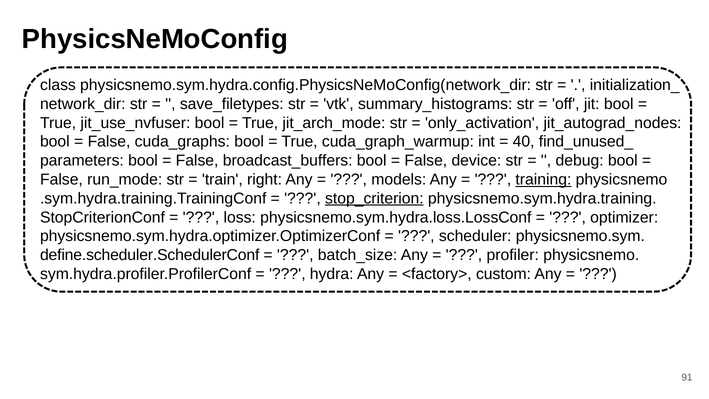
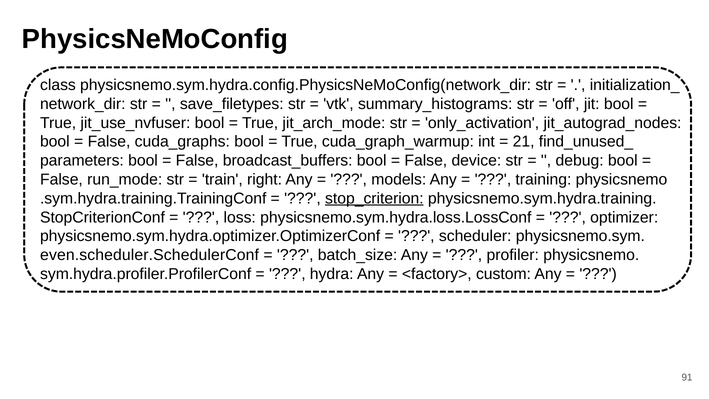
40: 40 -> 21
training underline: present -> none
define.scheduler.SchedulerConf: define.scheduler.SchedulerConf -> even.scheduler.SchedulerConf
